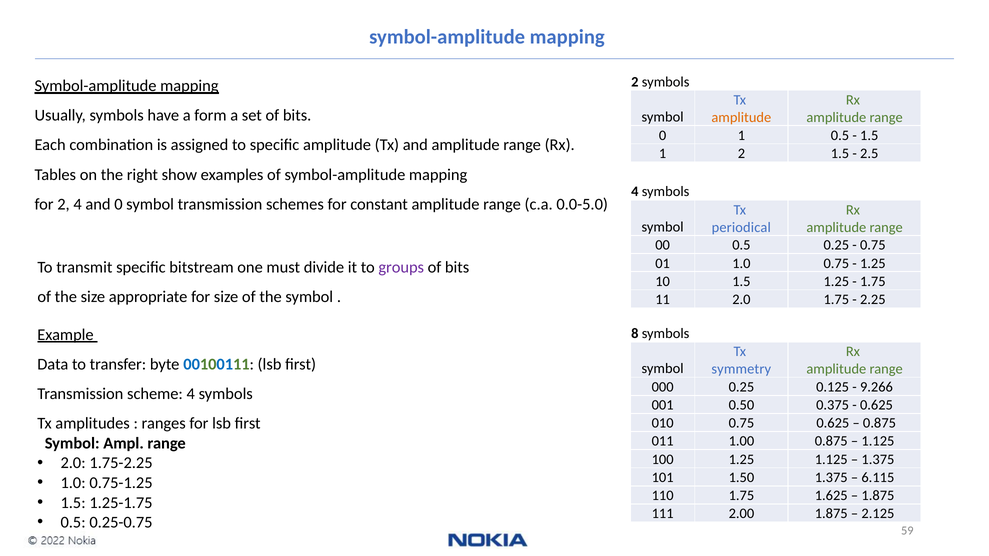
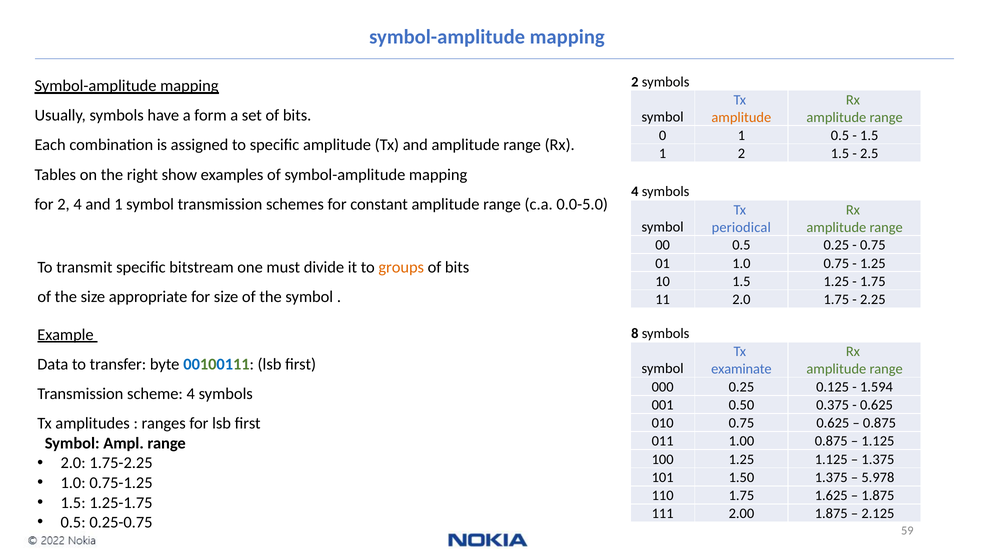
and 0: 0 -> 1
groups colour: purple -> orange
symmetry: symmetry -> examinate
9.266: 9.266 -> 1.594
6.115: 6.115 -> 5.978
